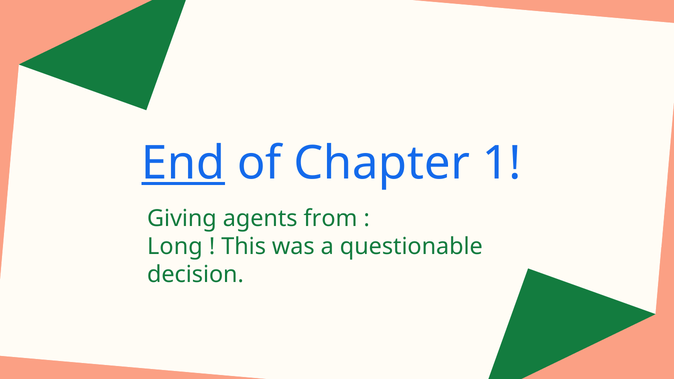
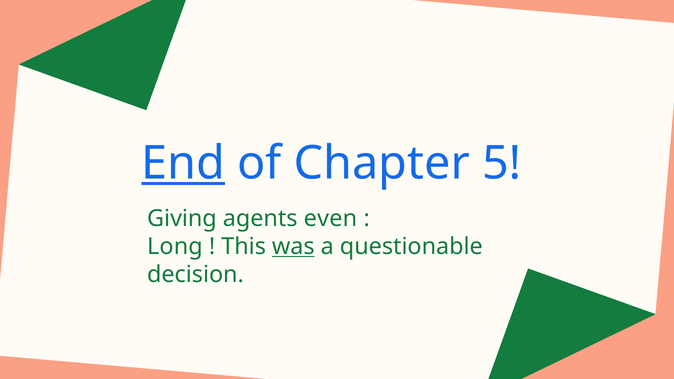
1: 1 -> 5
from: from -> even
was underline: none -> present
